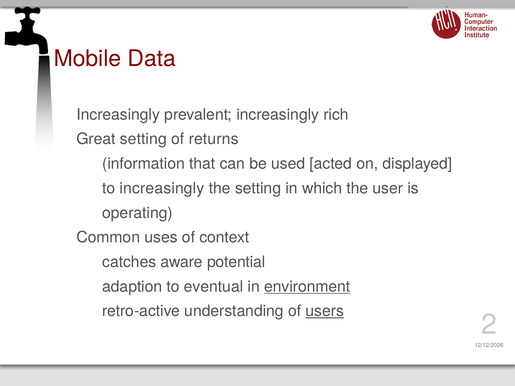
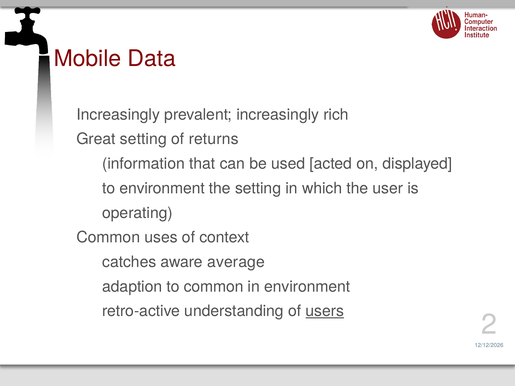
to increasingly: increasingly -> environment
potential: potential -> average
to eventual: eventual -> common
environment at (307, 287) underline: present -> none
